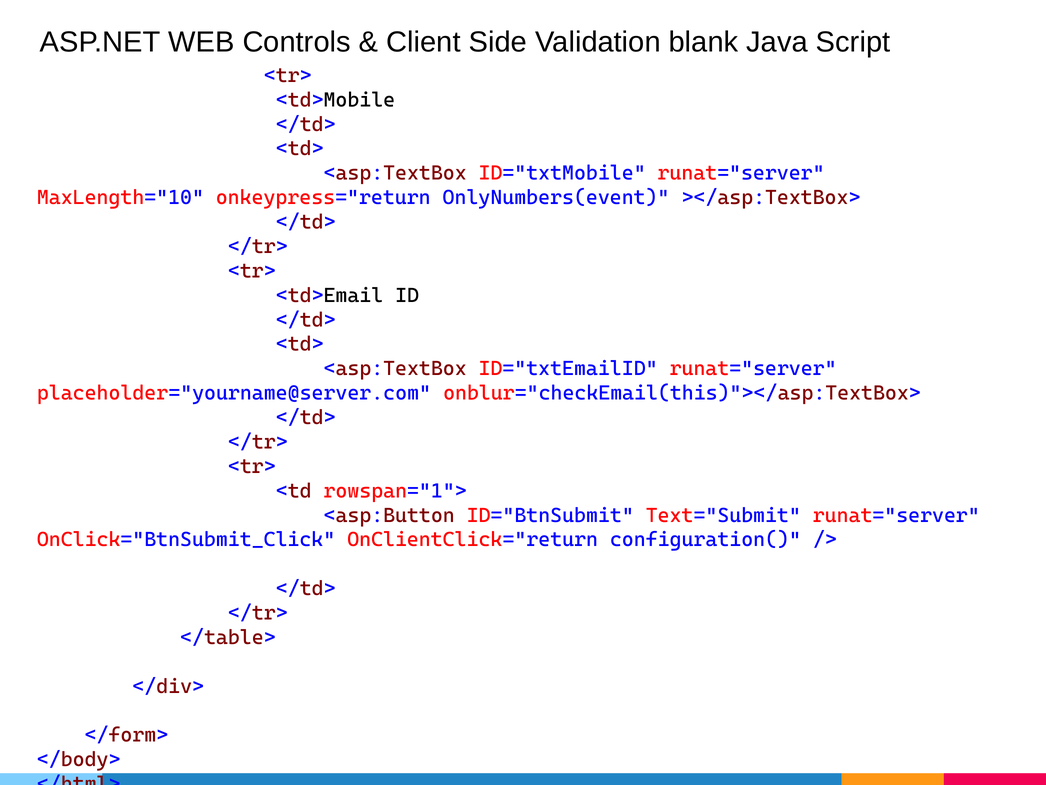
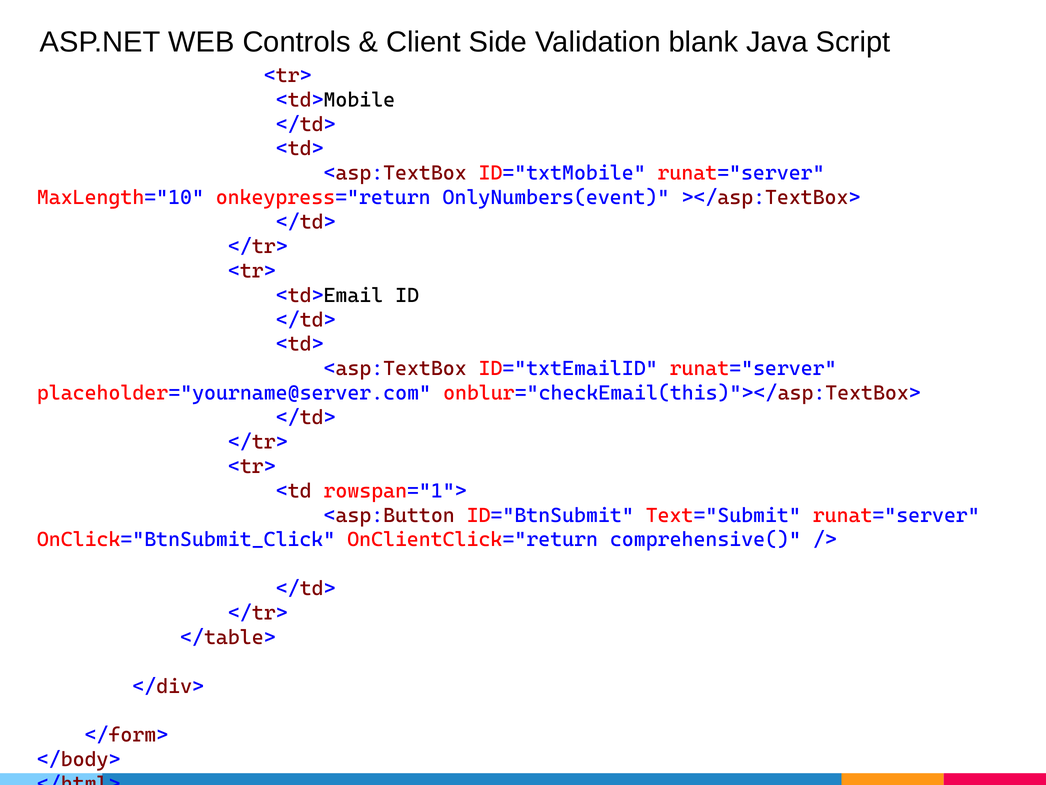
configuration(: configuration( -> comprehensive(
